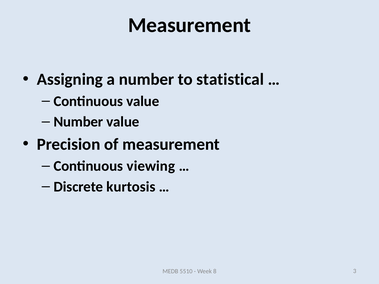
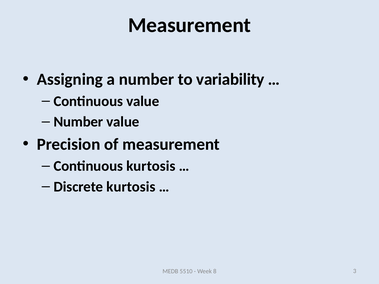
statistical: statistical -> variability
Continuous viewing: viewing -> kurtosis
